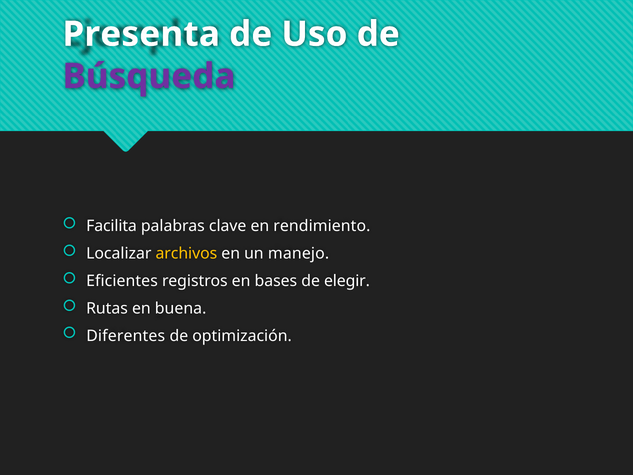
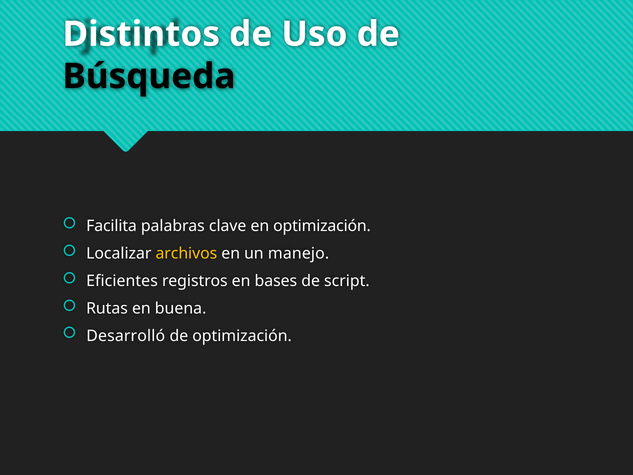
Presenta: Presenta -> Distintos
Búsqueda colour: purple -> black
en rendimiento: rendimiento -> optimización
elegir: elegir -> script
Diferentes: Diferentes -> Desarrolló
